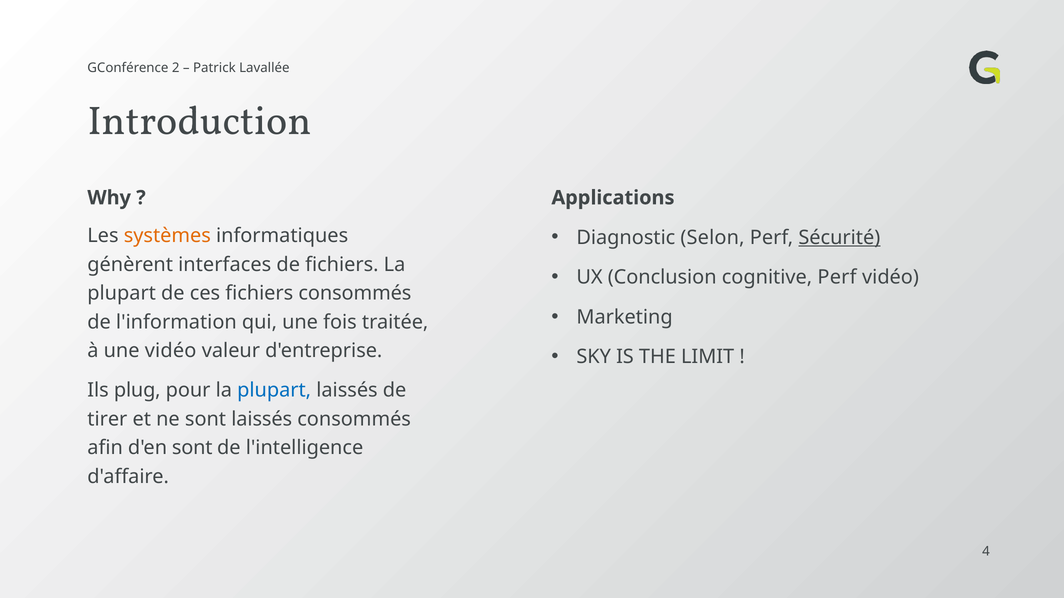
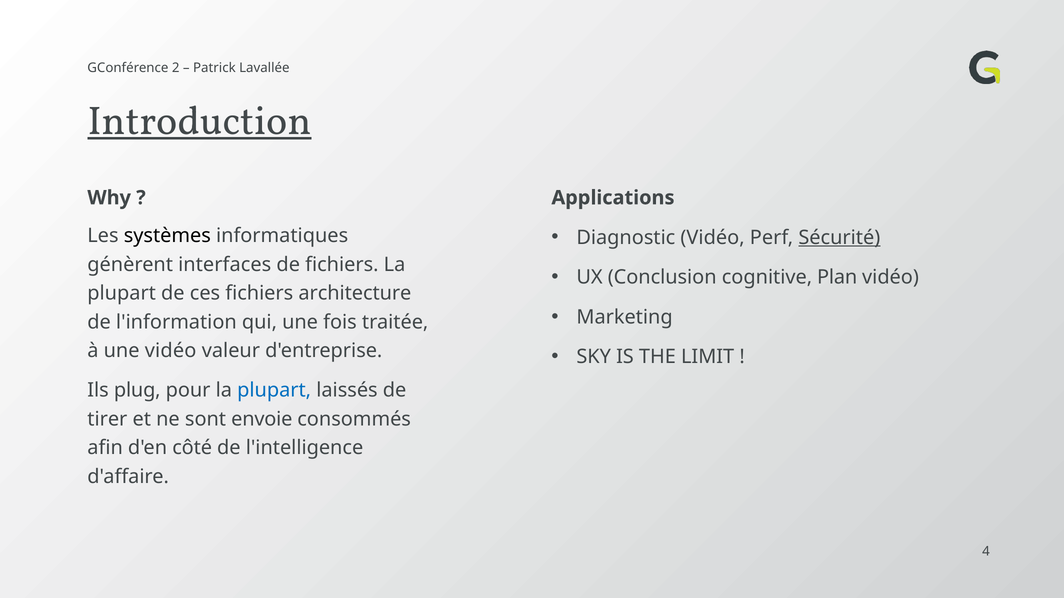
Introduction underline: none -> present
Diagnostic Selon: Selon -> Vidéo
systèmes colour: orange -> black
cognitive Perf: Perf -> Plan
fichiers consommés: consommés -> architecture
sont laissés: laissés -> envoie
d'en sont: sont -> côté
